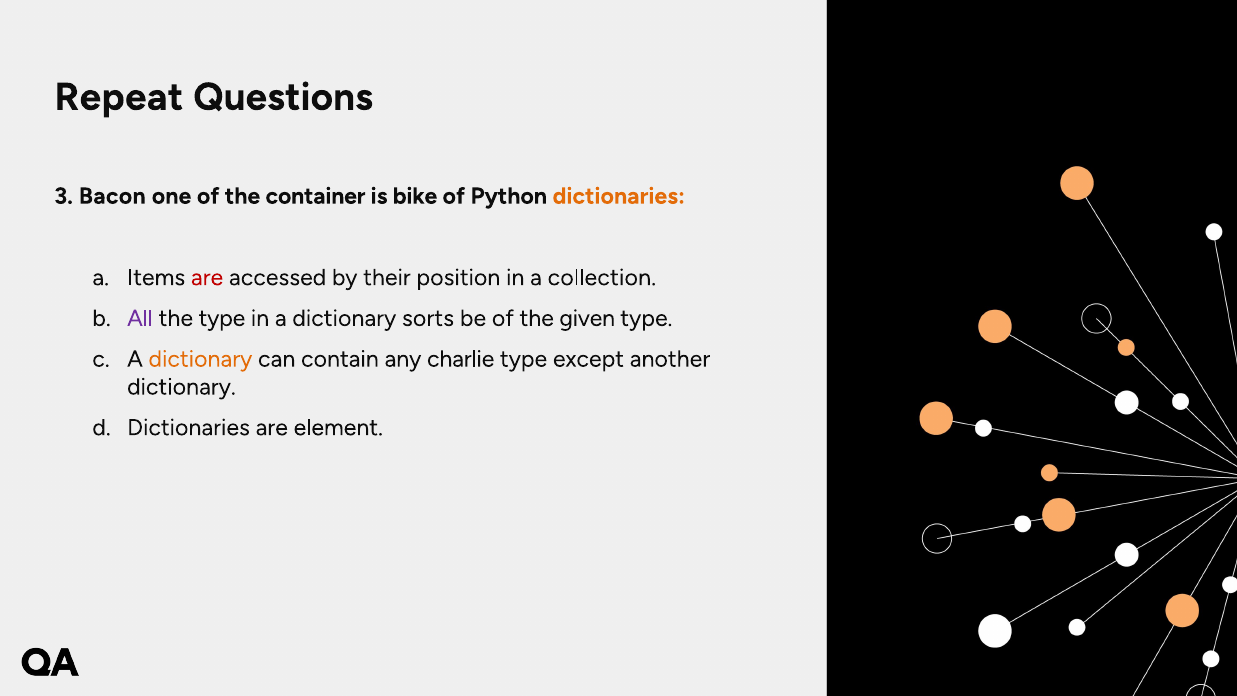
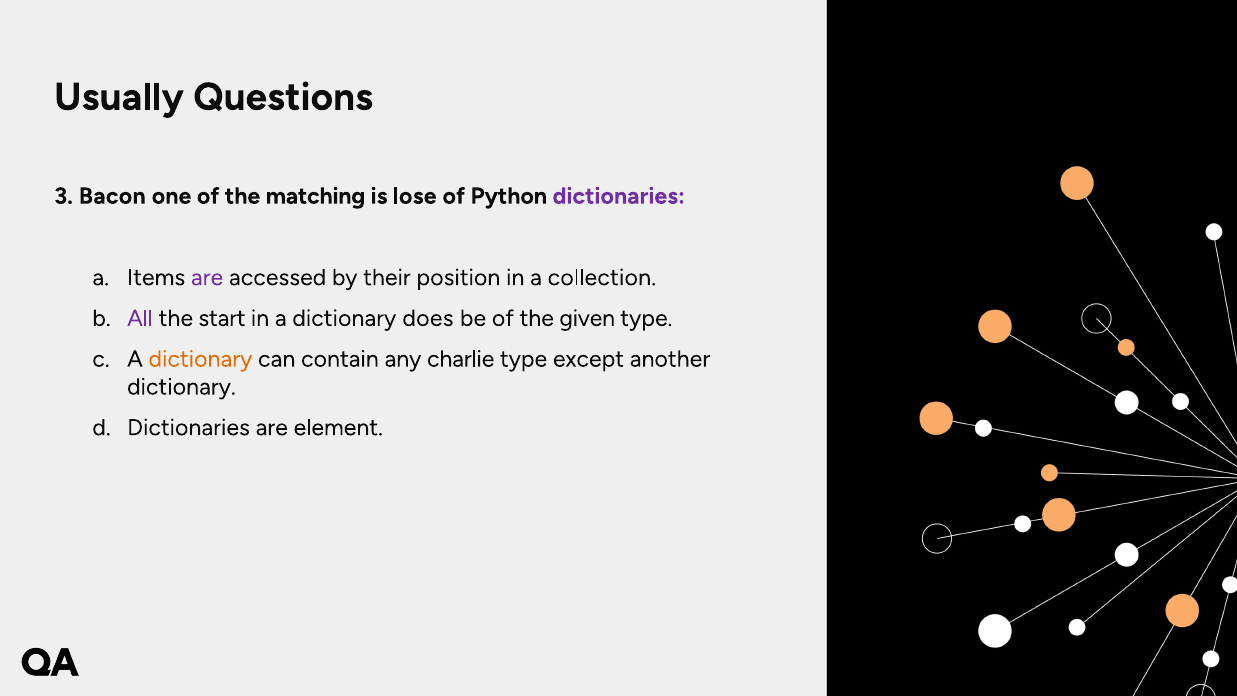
Repeat: Repeat -> Usually
container: container -> matching
bike: bike -> lose
dictionaries at (619, 196) colour: orange -> purple
are at (207, 277) colour: red -> purple
the type: type -> start
sorts: sorts -> does
